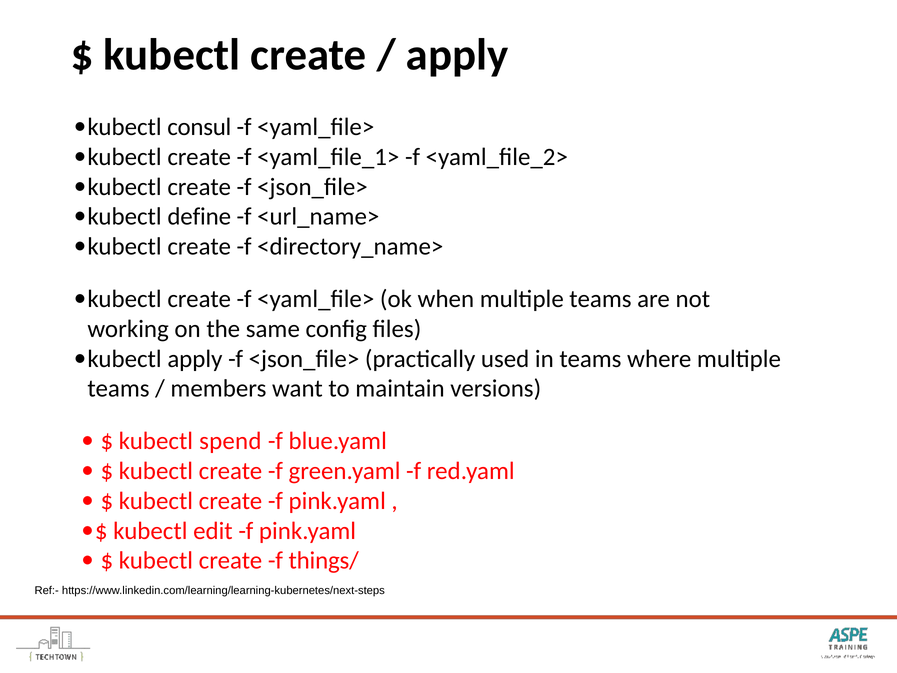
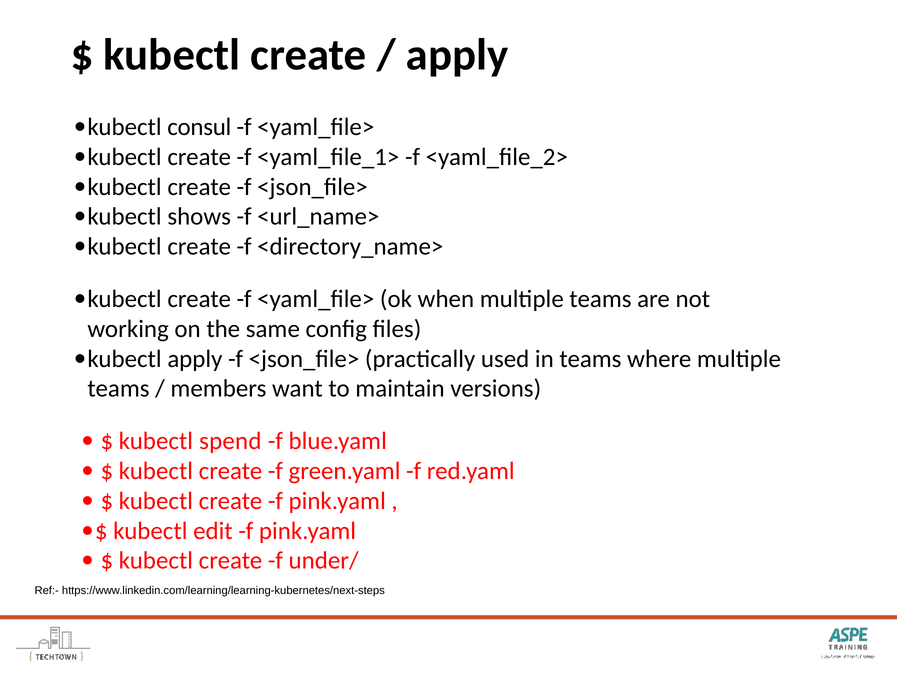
define: define -> shows
things/: things/ -> under/
